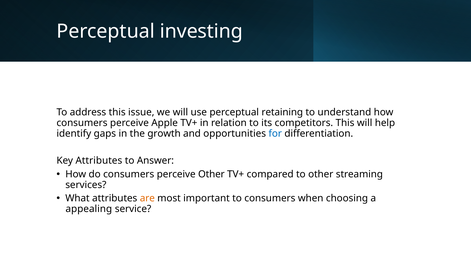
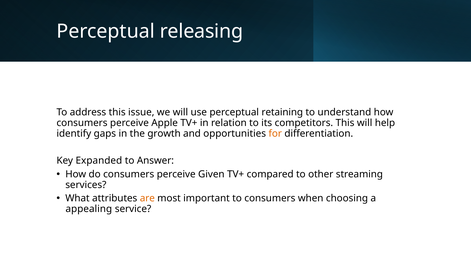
investing: investing -> releasing
for colour: blue -> orange
Key Attributes: Attributes -> Expanded
perceive Other: Other -> Given
